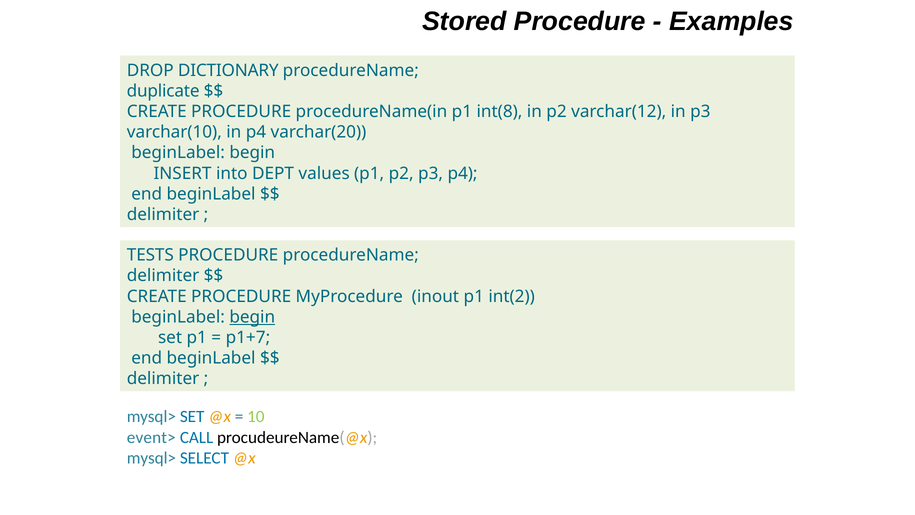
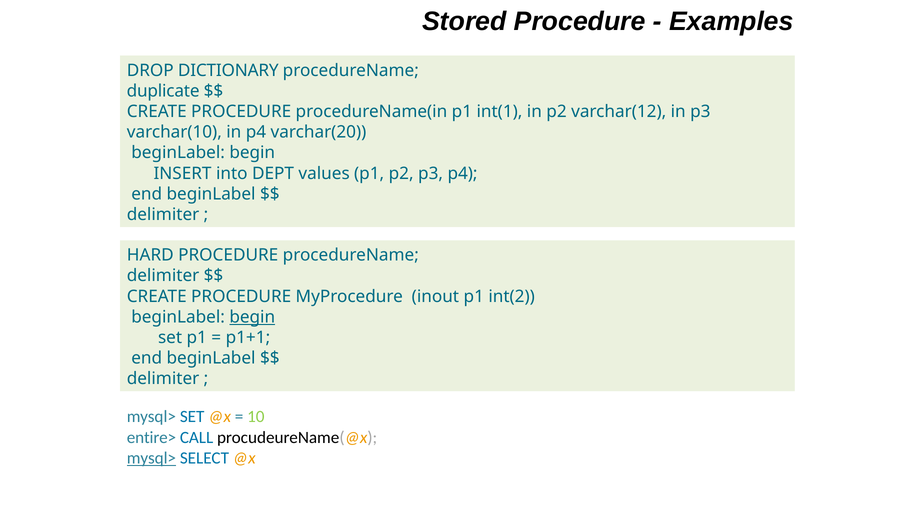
int(8: int(8 -> int(1
TESTS: TESTS -> HARD
p1+7: p1+7 -> p1+1
event>: event> -> entire>
mysql> at (151, 458) underline: none -> present
